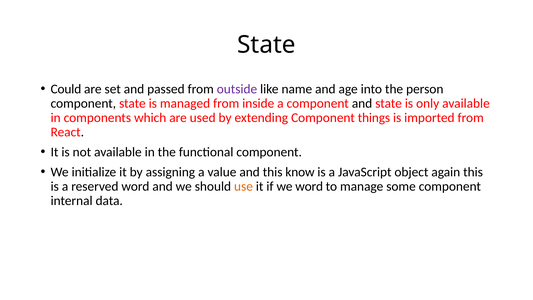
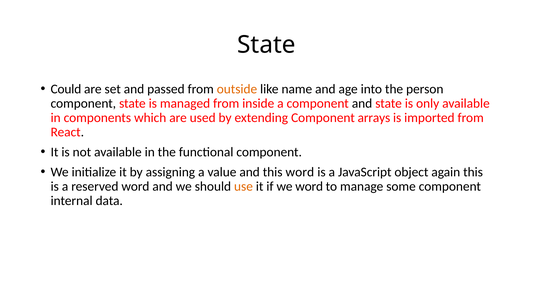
outside colour: purple -> orange
things: things -> arrays
this know: know -> word
